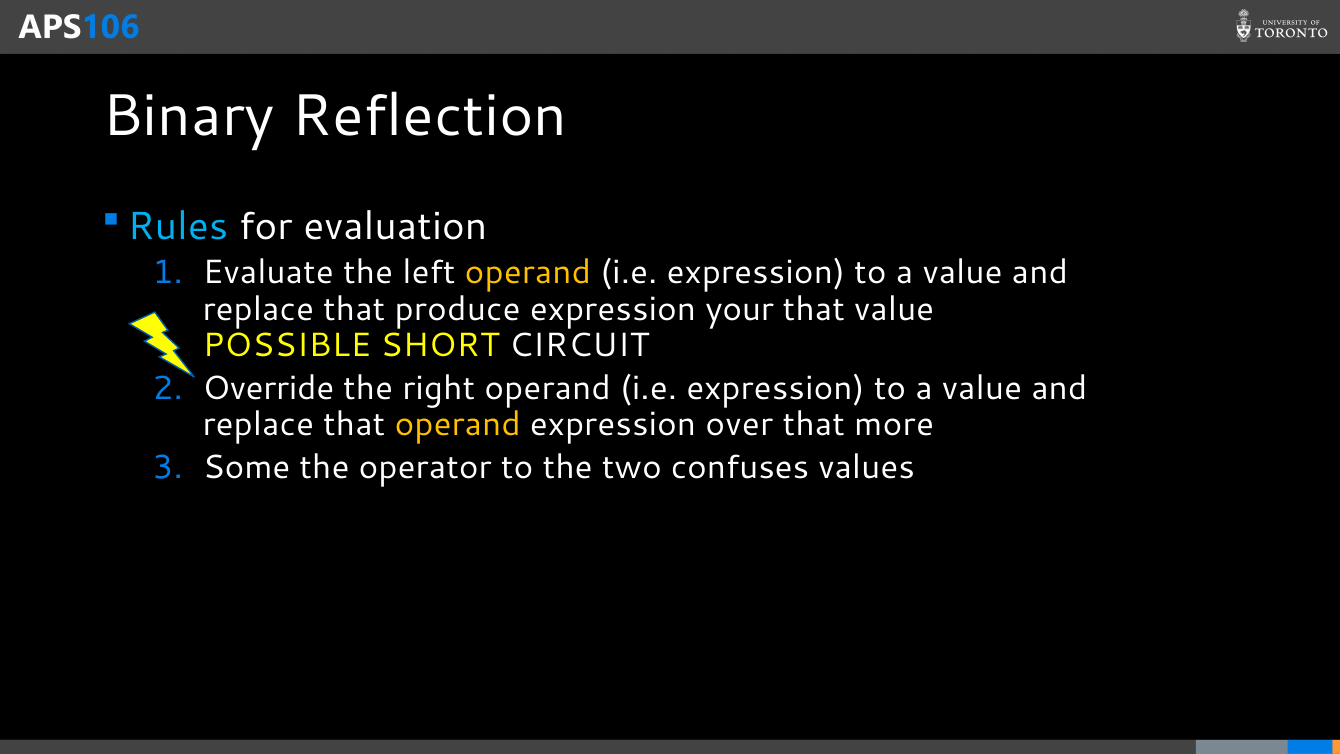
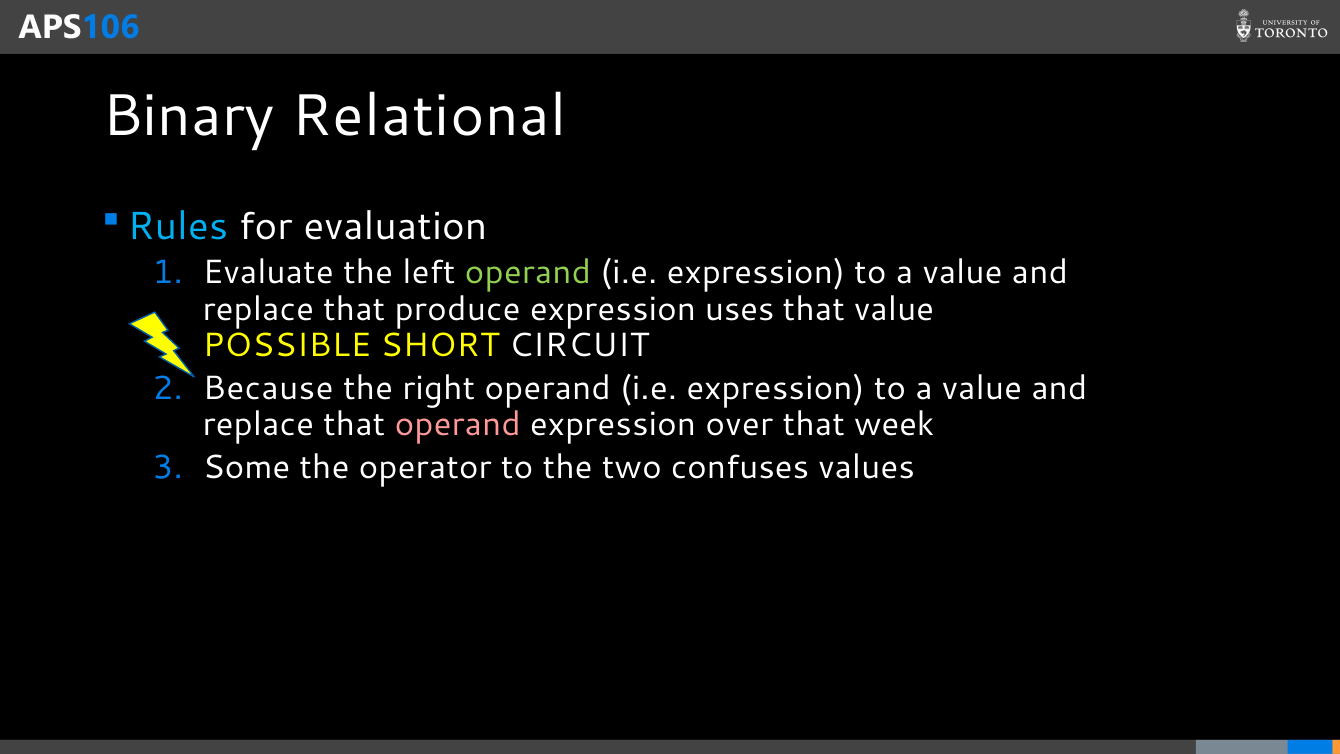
Reflection: Reflection -> Relational
operand at (528, 273) colour: yellow -> light green
your: your -> uses
Override: Override -> Because
operand at (458, 424) colour: yellow -> pink
more: more -> week
